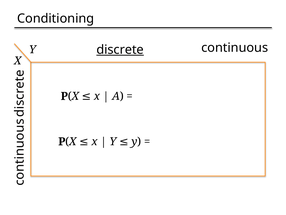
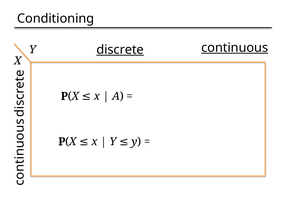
continuous underline: none -> present
